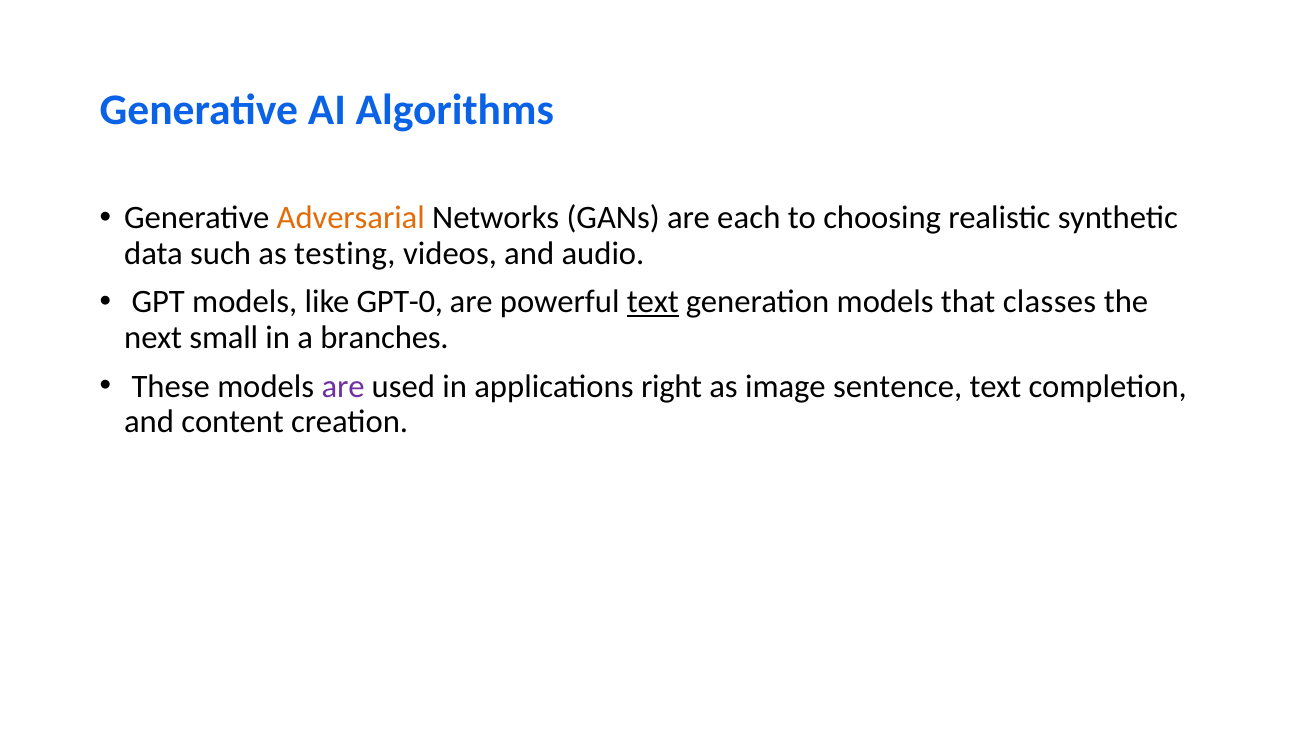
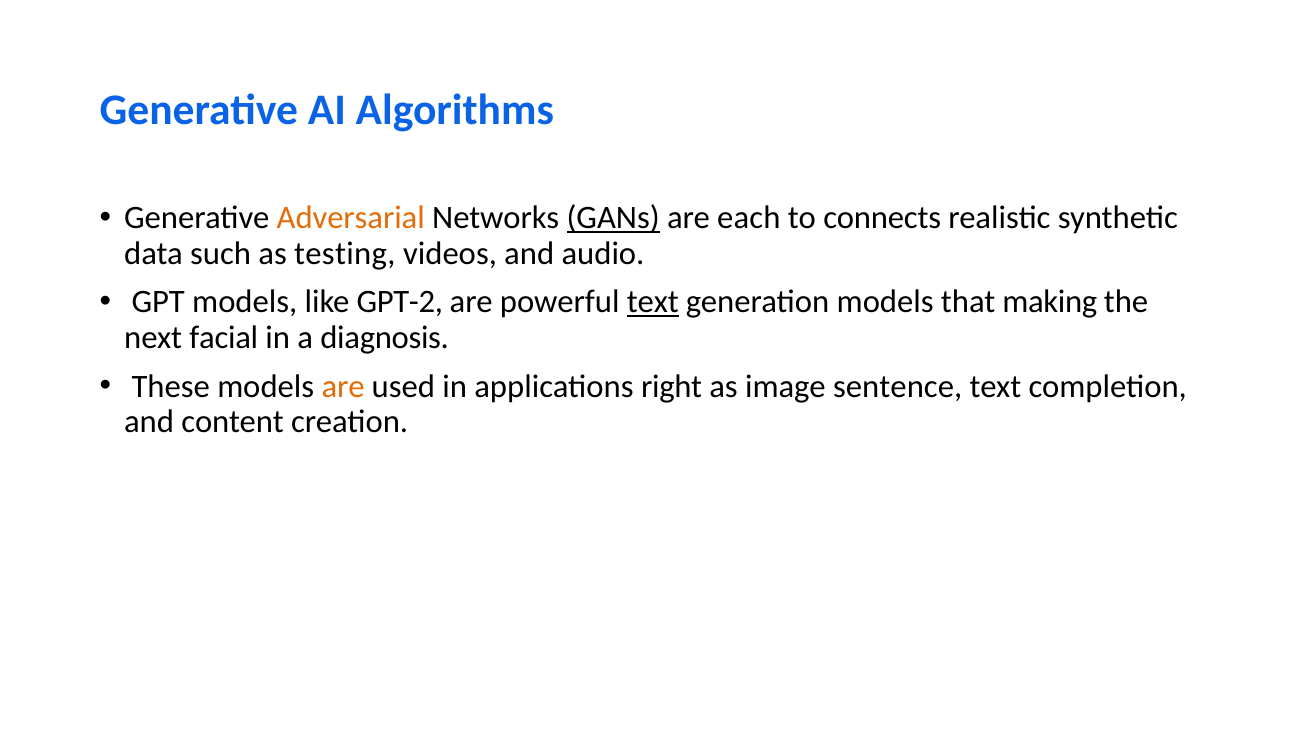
GANs underline: none -> present
choosing: choosing -> connects
GPT-0: GPT-0 -> GPT-2
classes: classes -> making
small: small -> facial
branches: branches -> diagnosis
are at (343, 386) colour: purple -> orange
